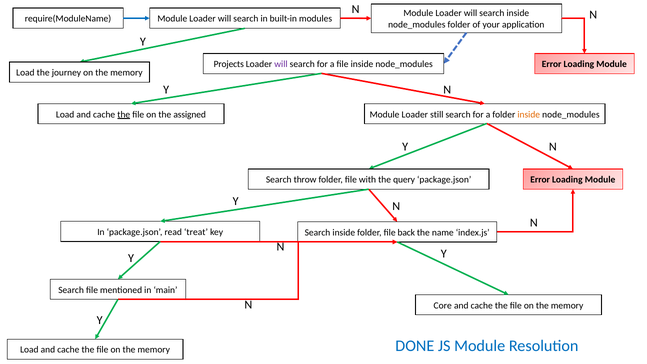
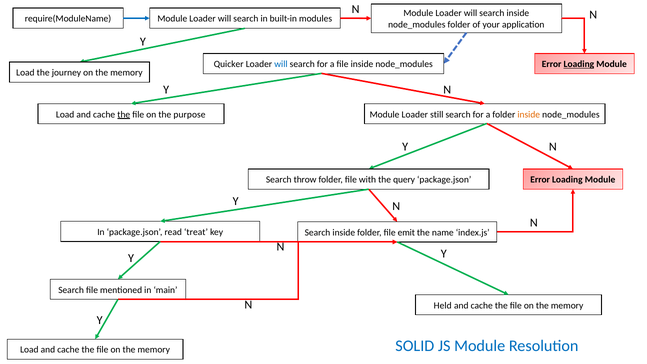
Projects: Projects -> Quicker
will at (281, 64) colour: purple -> blue
Loading at (579, 64) underline: none -> present
assigned: assigned -> purpose
back: back -> emit
Core: Core -> Held
DONE: DONE -> SOLID
